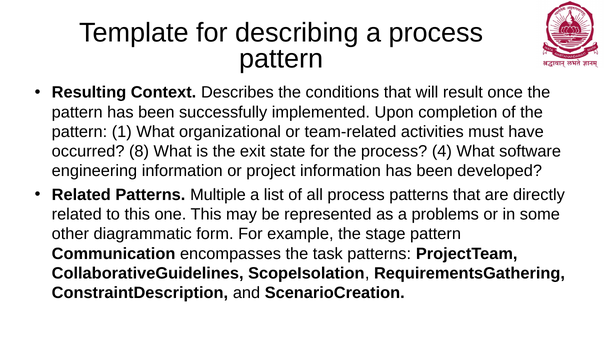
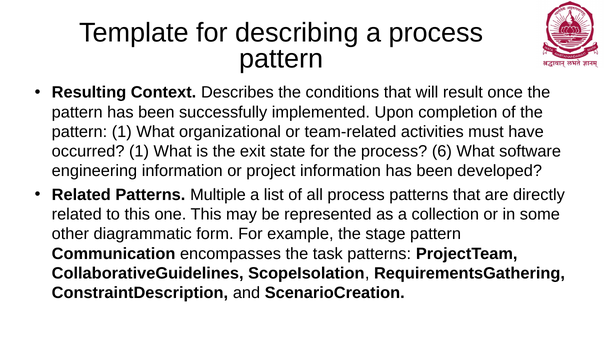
occurred 8: 8 -> 1
4: 4 -> 6
problems: problems -> collection
